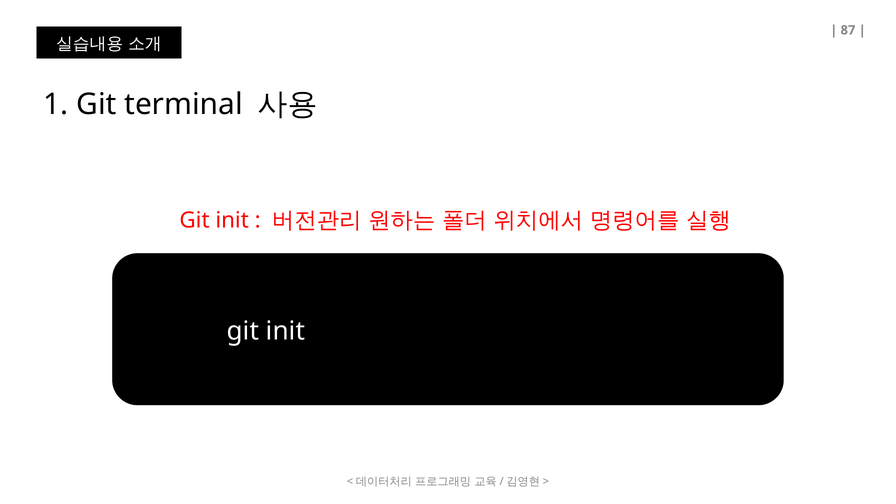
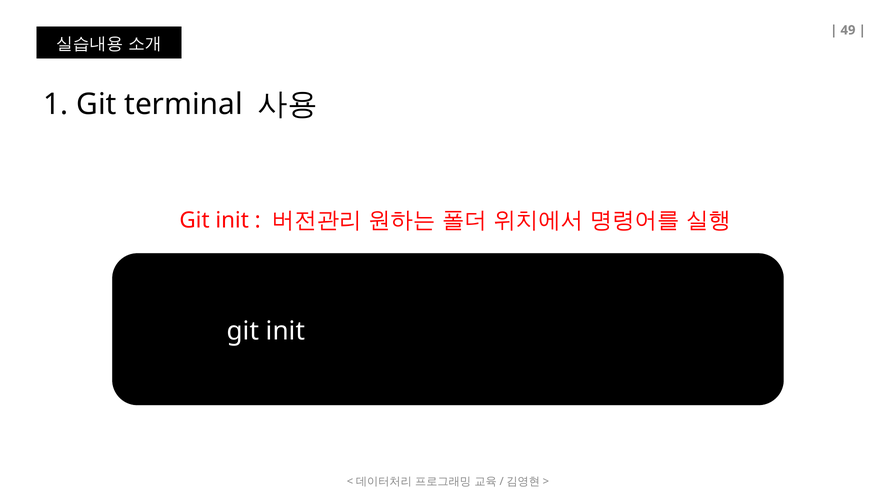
87: 87 -> 49
